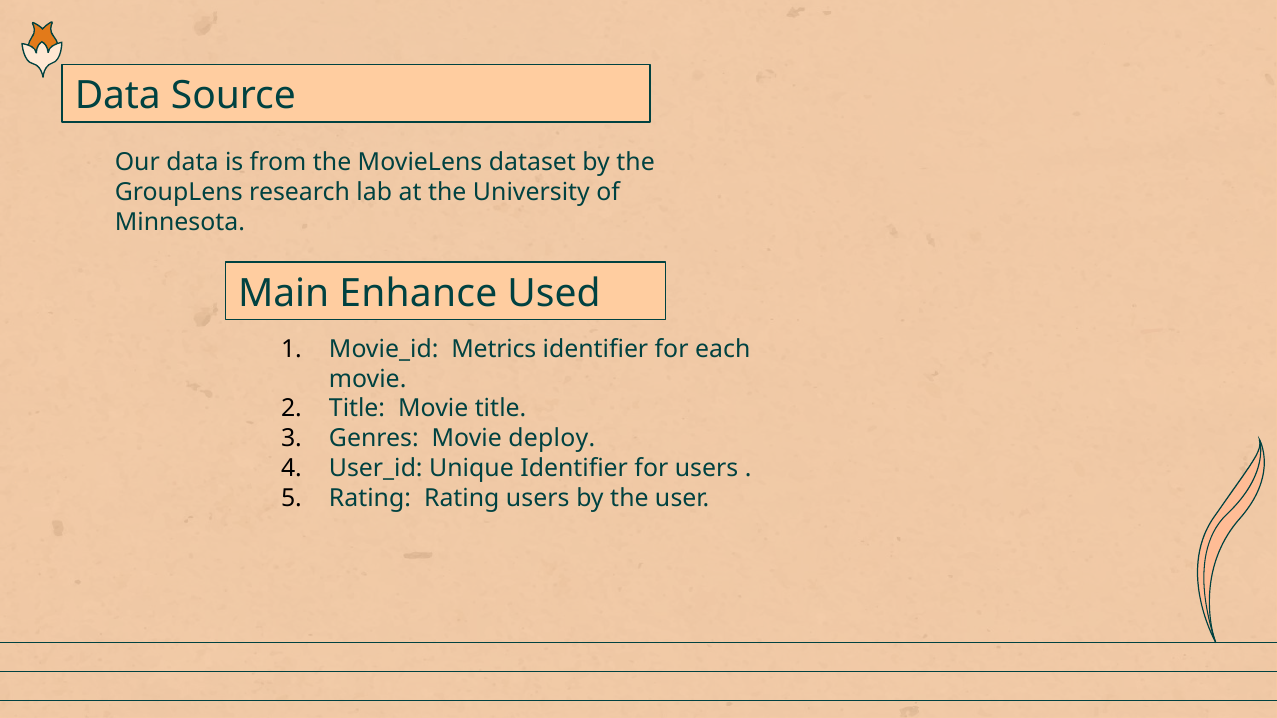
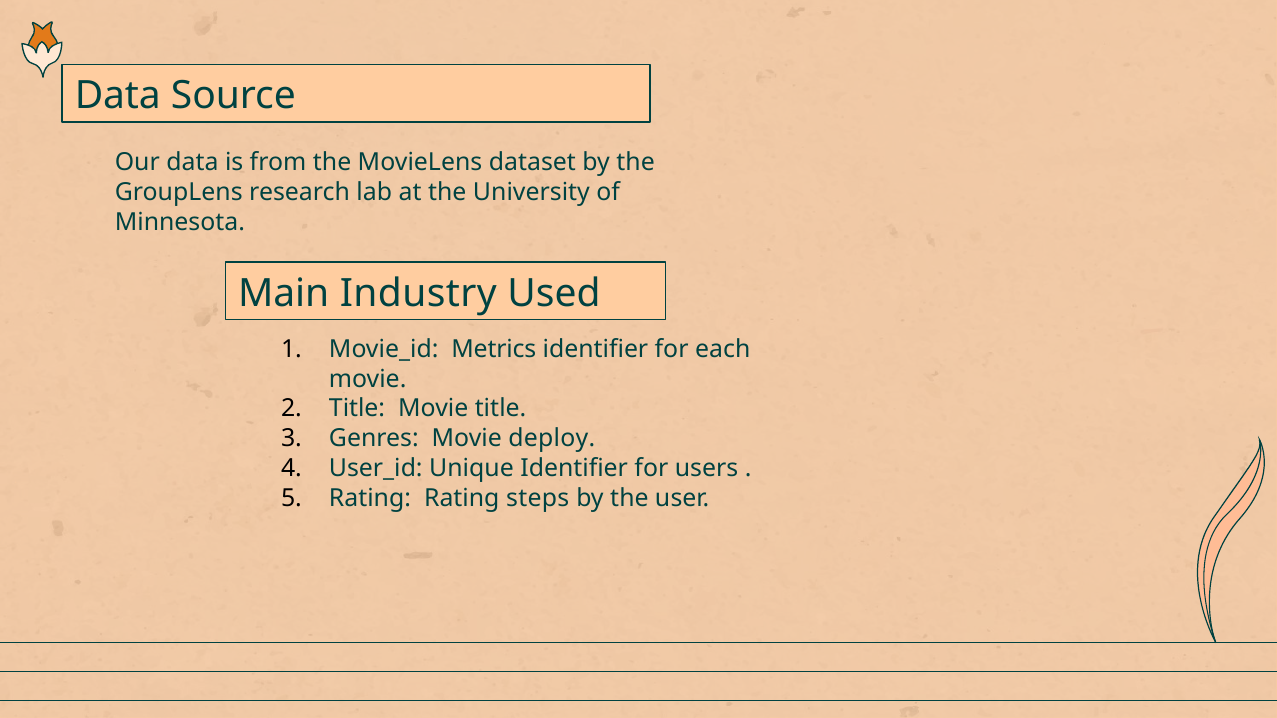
Enhance: Enhance -> Industry
Rating users: users -> steps
